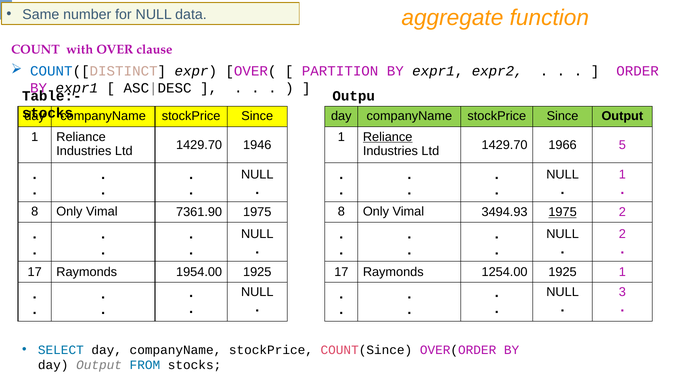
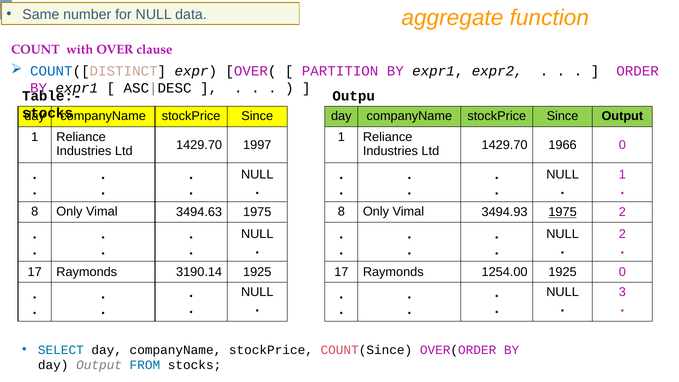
Reliance at (388, 137) underline: present -> none
1946: 1946 -> 1997
1966 5: 5 -> 0
7361.90: 7361.90 -> 3494.63
1954.00: 1954.00 -> 3190.14
1925 1: 1 -> 0
